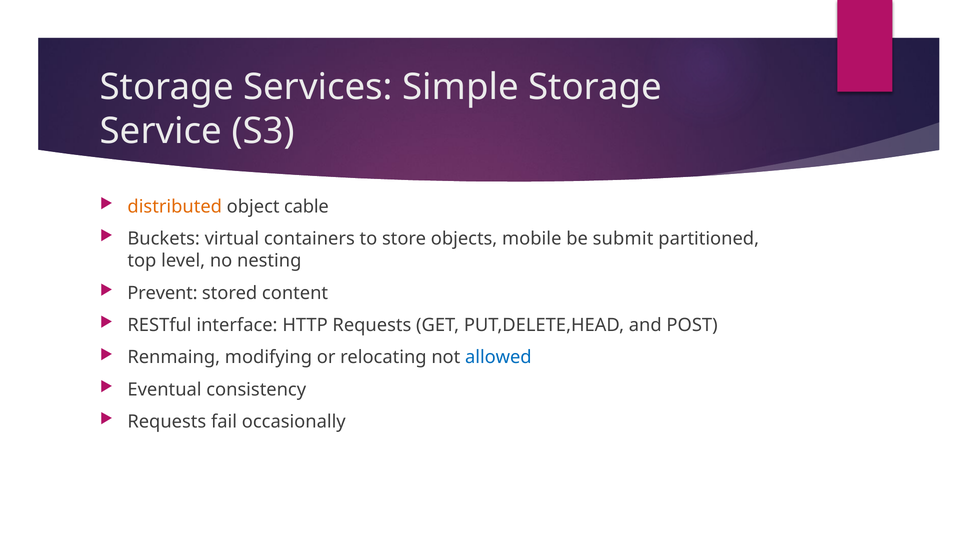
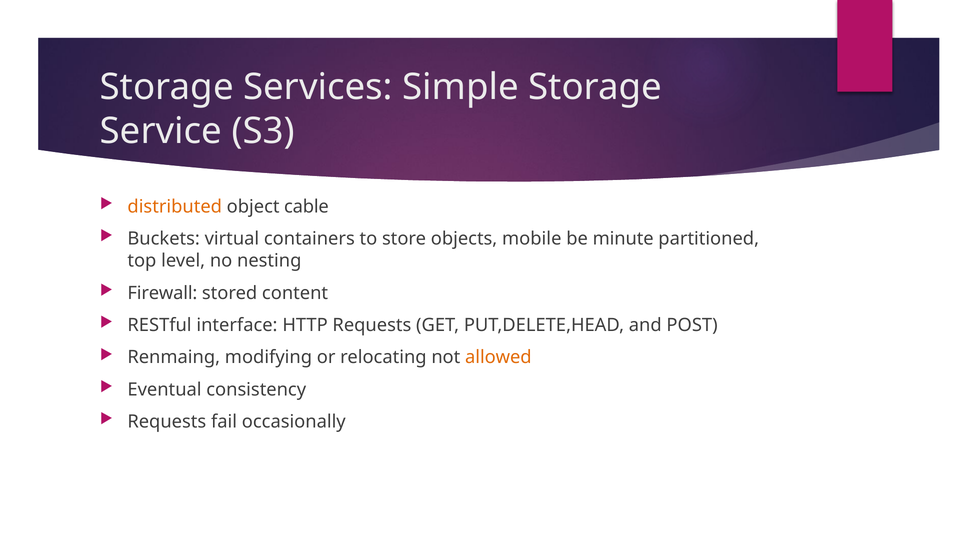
submit: submit -> minute
Prevent: Prevent -> Firewall
allowed colour: blue -> orange
